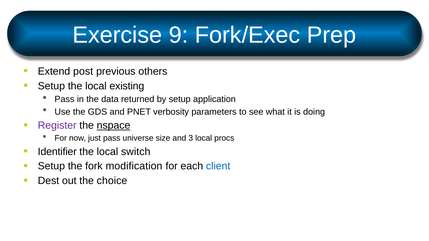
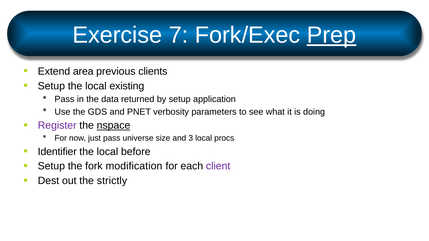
9: 9 -> 7
Prep underline: none -> present
post: post -> area
others: others -> clients
switch: switch -> before
client colour: blue -> purple
choice: choice -> strictly
